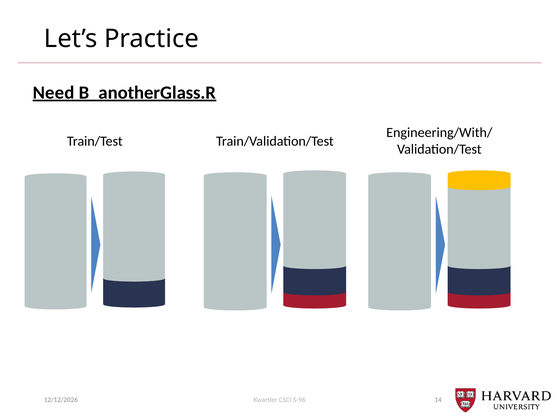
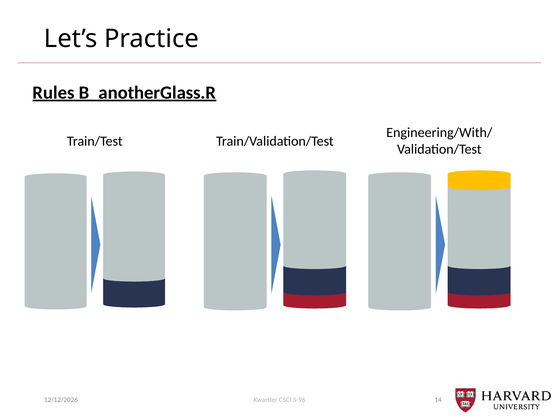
Need: Need -> Rules
